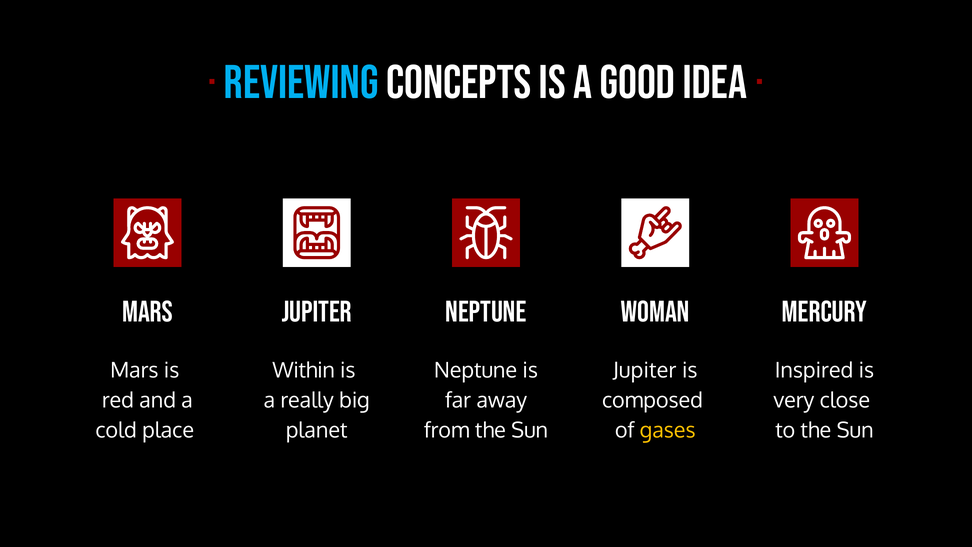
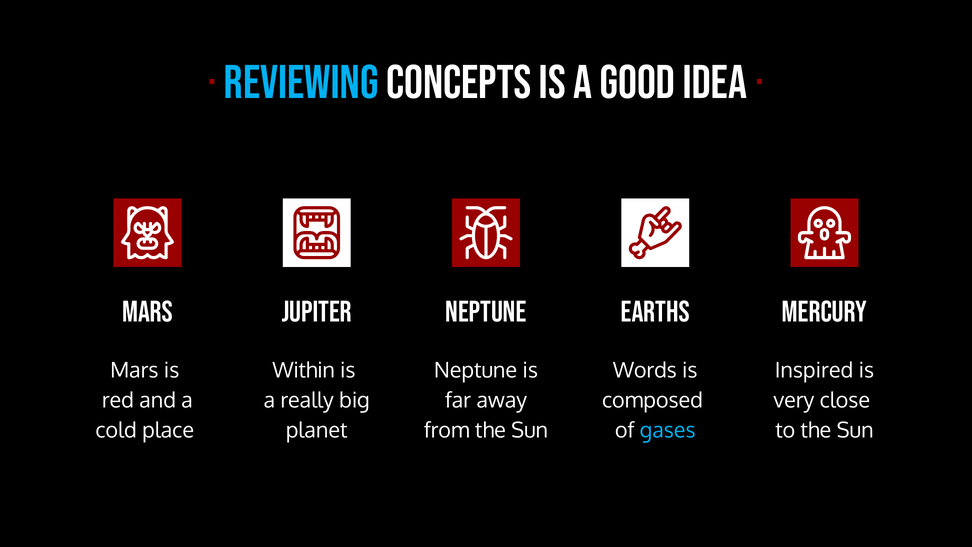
WOMAN: WOMAN -> EARTHS
Jupiter at (645, 371): Jupiter -> Words
gases colour: yellow -> light blue
